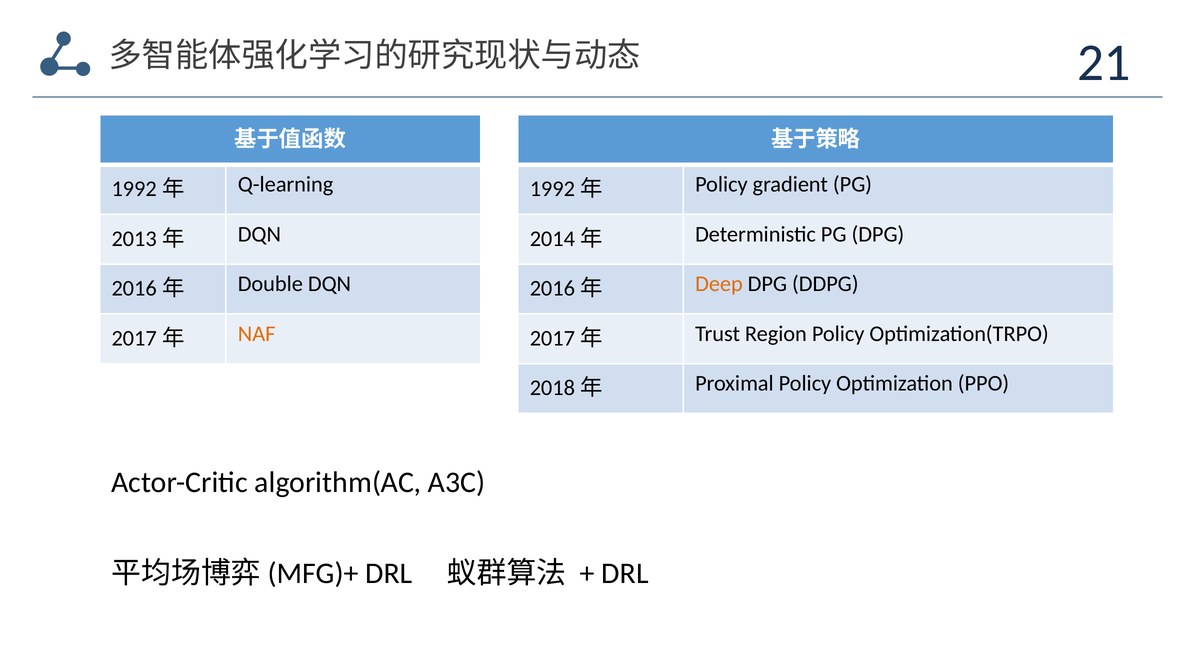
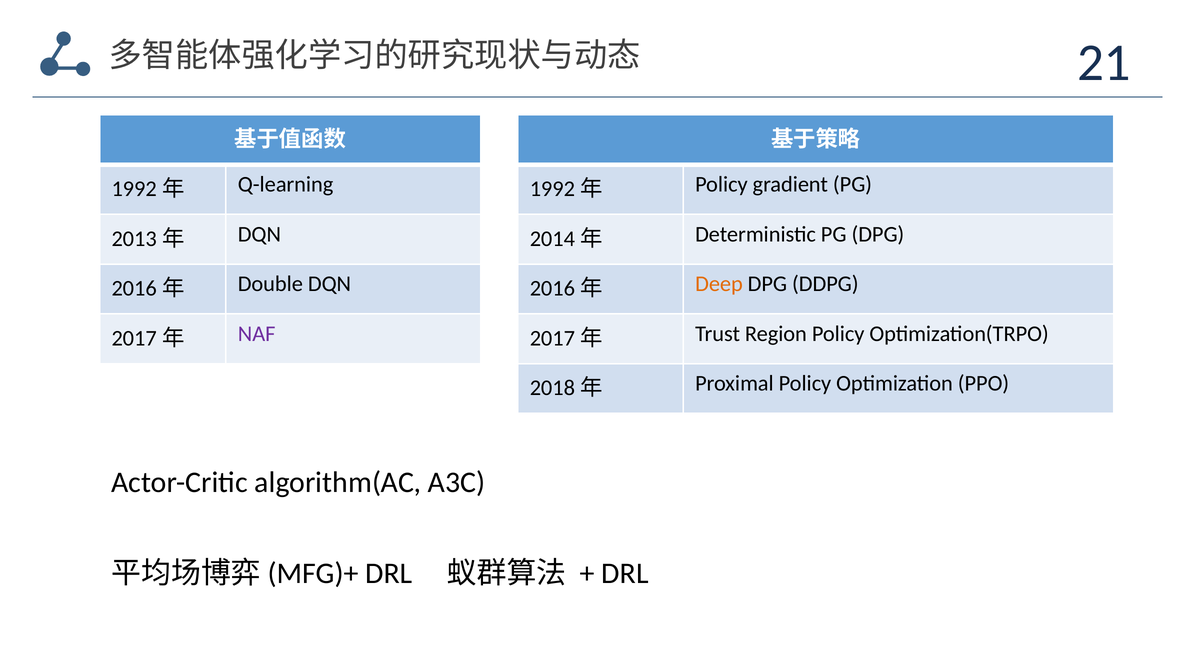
NAF colour: orange -> purple
